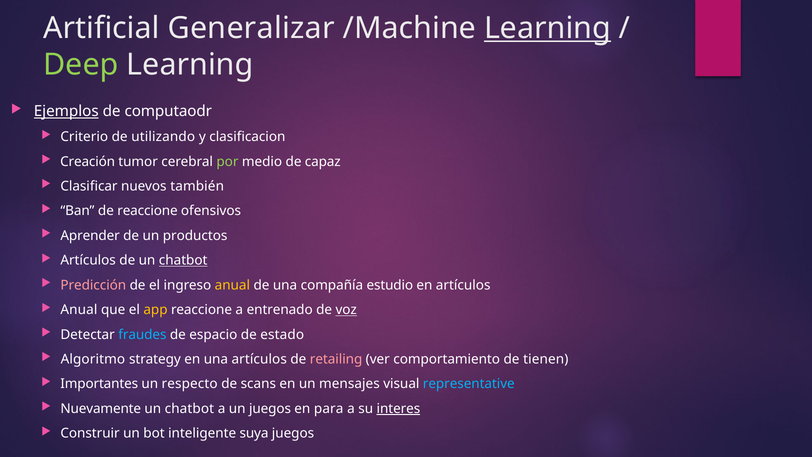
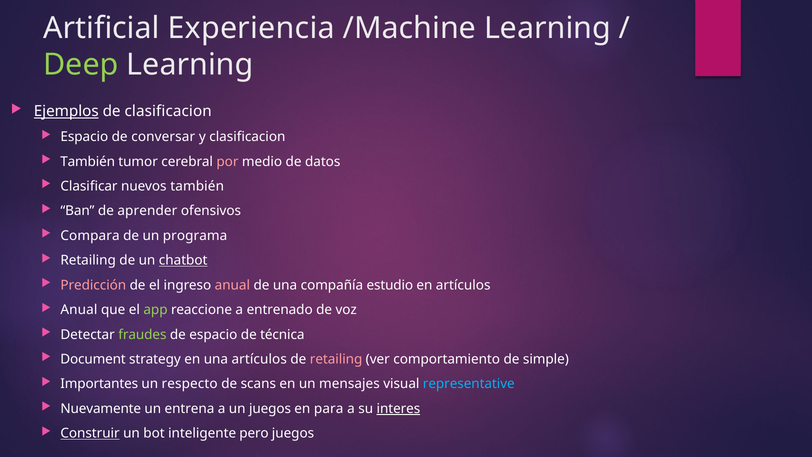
Generalizar: Generalizar -> Experiencia
Learning at (547, 28) underline: present -> none
de computaodr: computaodr -> clasificacion
Criterio at (84, 137): Criterio -> Espacio
utilizando: utilizando -> conversar
Creación at (88, 162): Creación -> También
por colour: light green -> pink
capaz: capaz -> datos
de reaccione: reaccione -> aprender
Aprender: Aprender -> Compara
productos: productos -> programa
Artículos at (88, 260): Artículos -> Retailing
anual at (232, 285) colour: yellow -> pink
app colour: yellow -> light green
voz underline: present -> none
fraudes colour: light blue -> light green
estado: estado -> técnica
Algoritmo: Algoritmo -> Document
tienen: tienen -> simple
chatbot at (189, 408): chatbot -> entrena
Construir underline: none -> present
suya: suya -> pero
